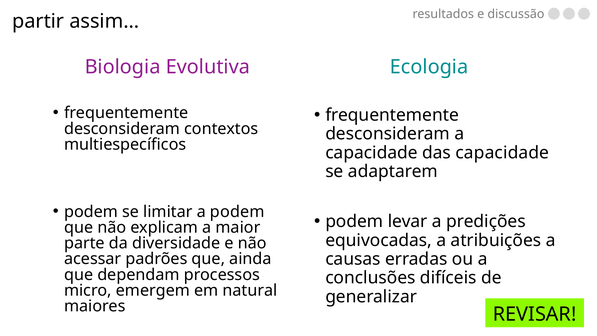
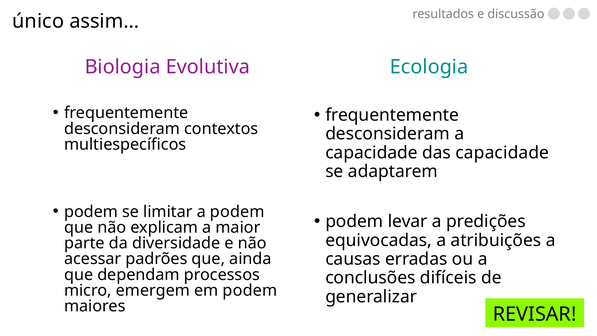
partir: partir -> único
em natural: natural -> podem
